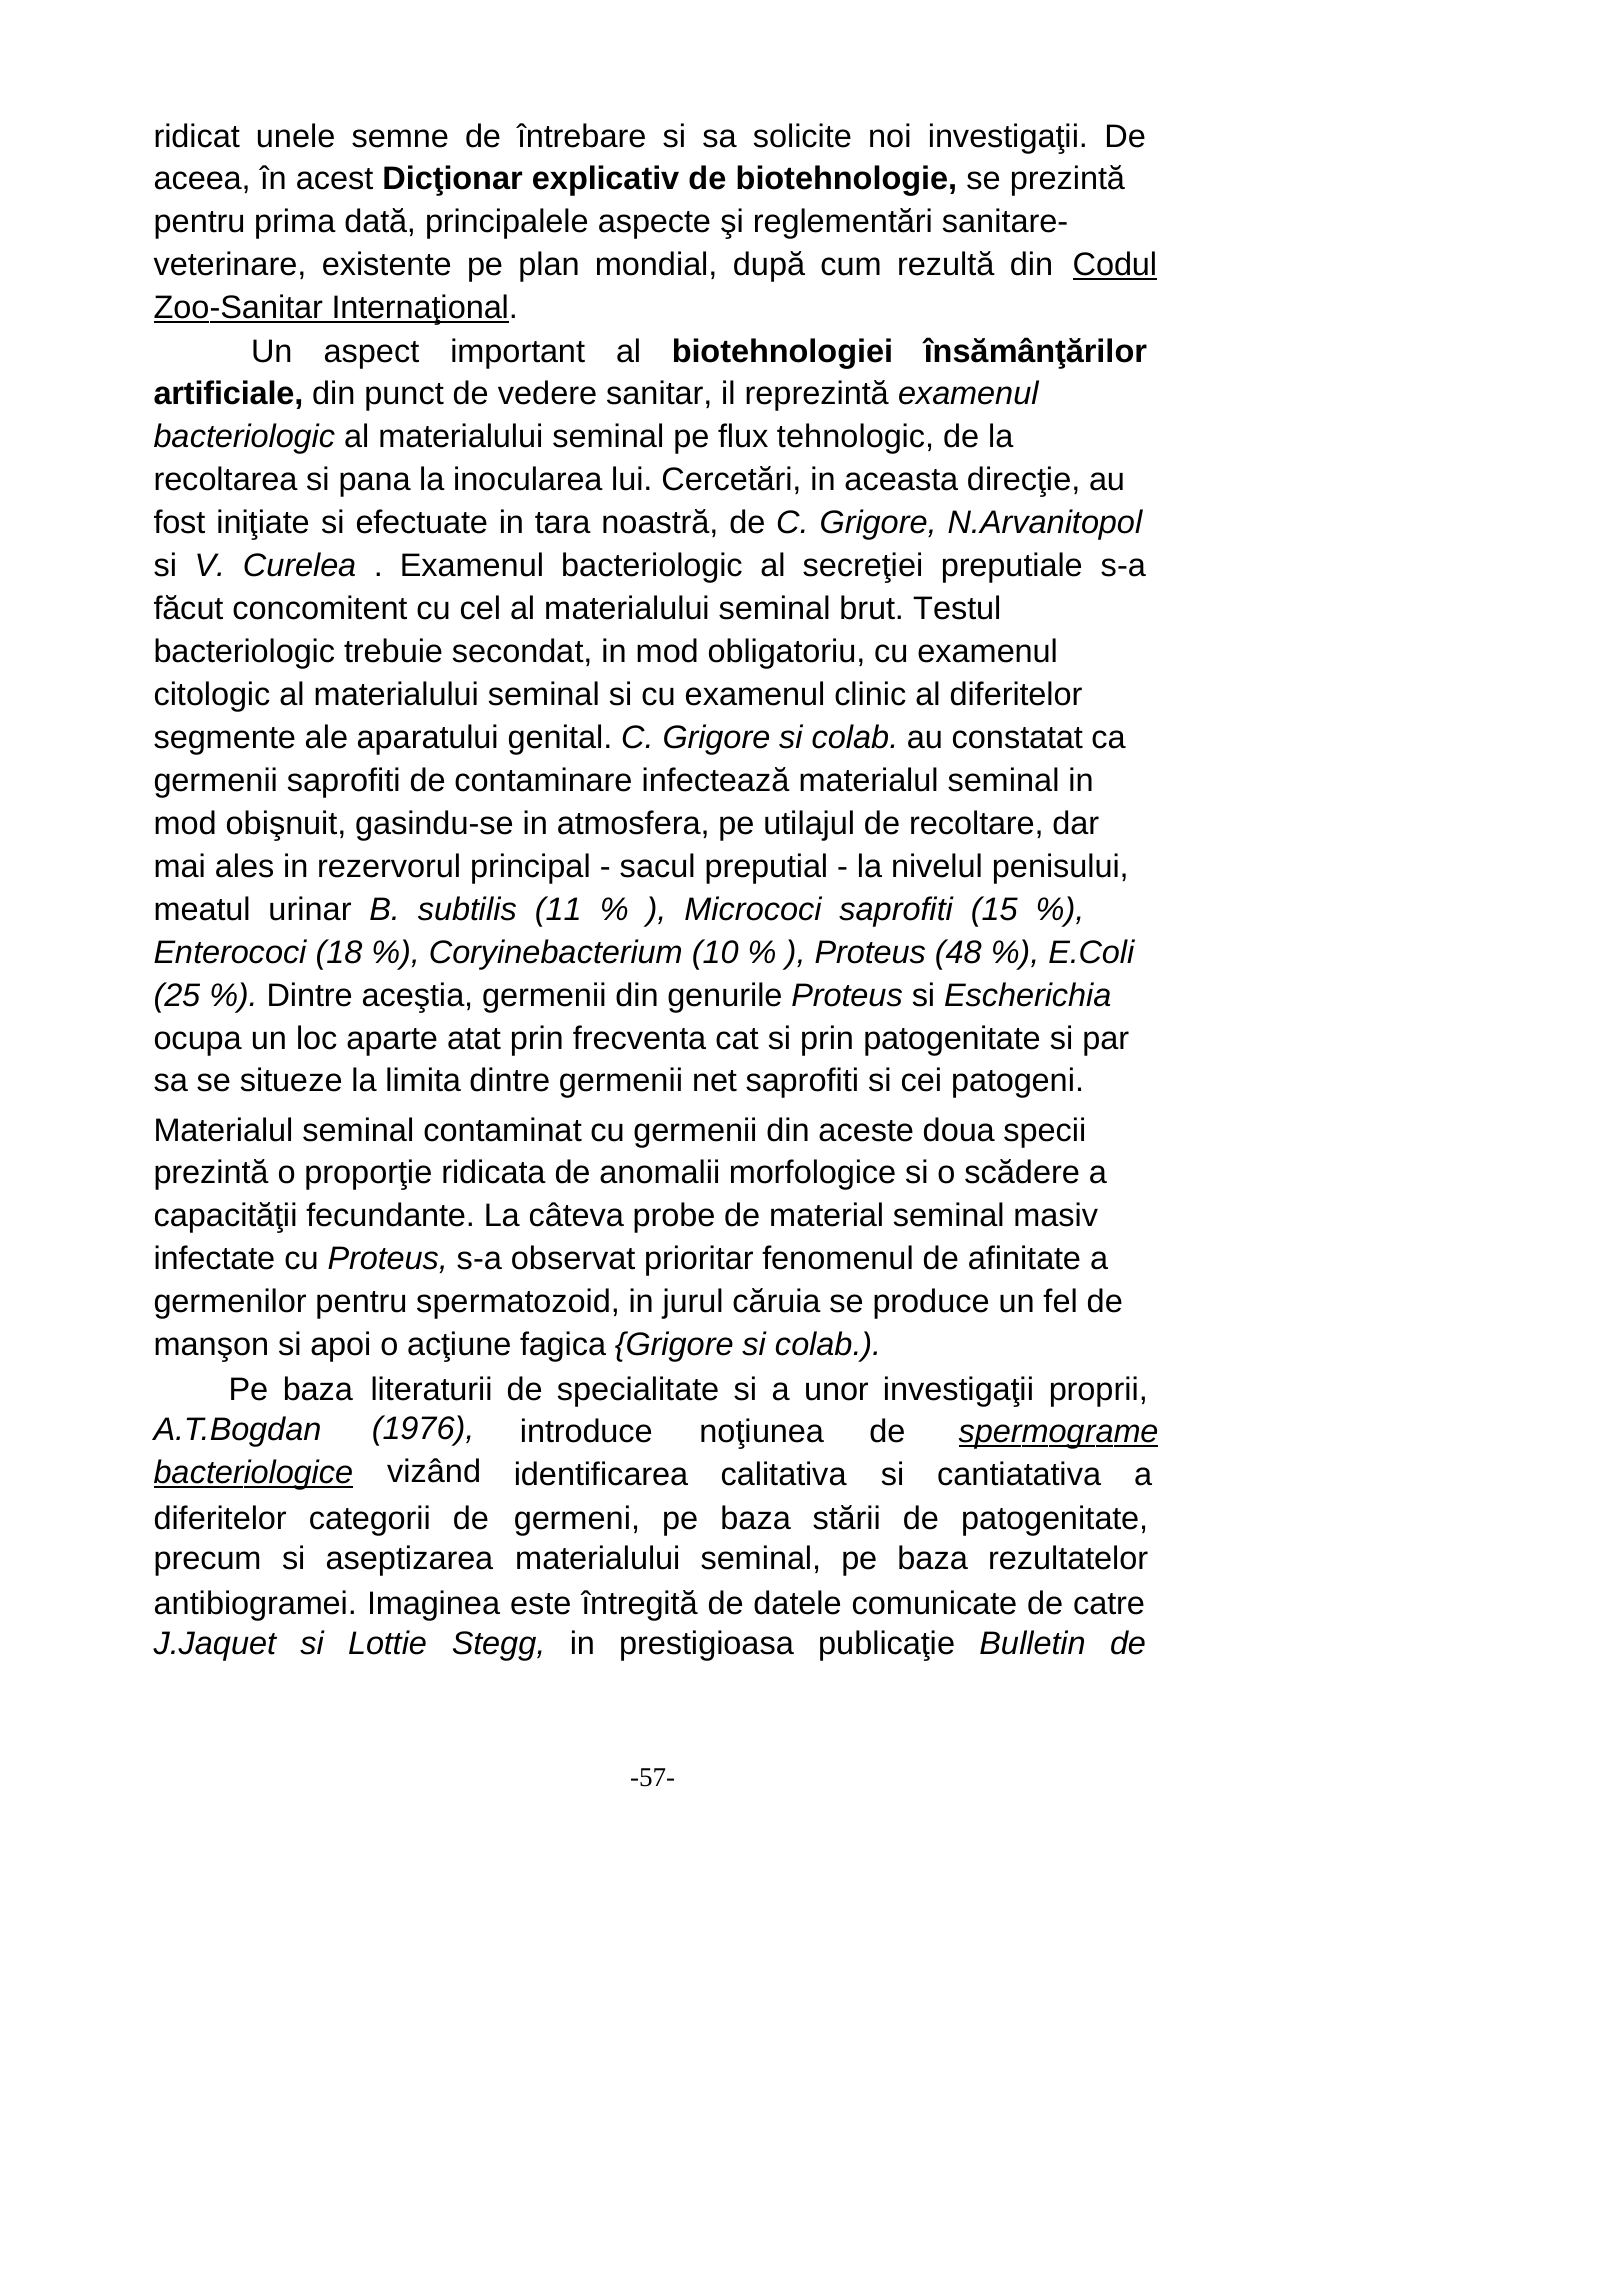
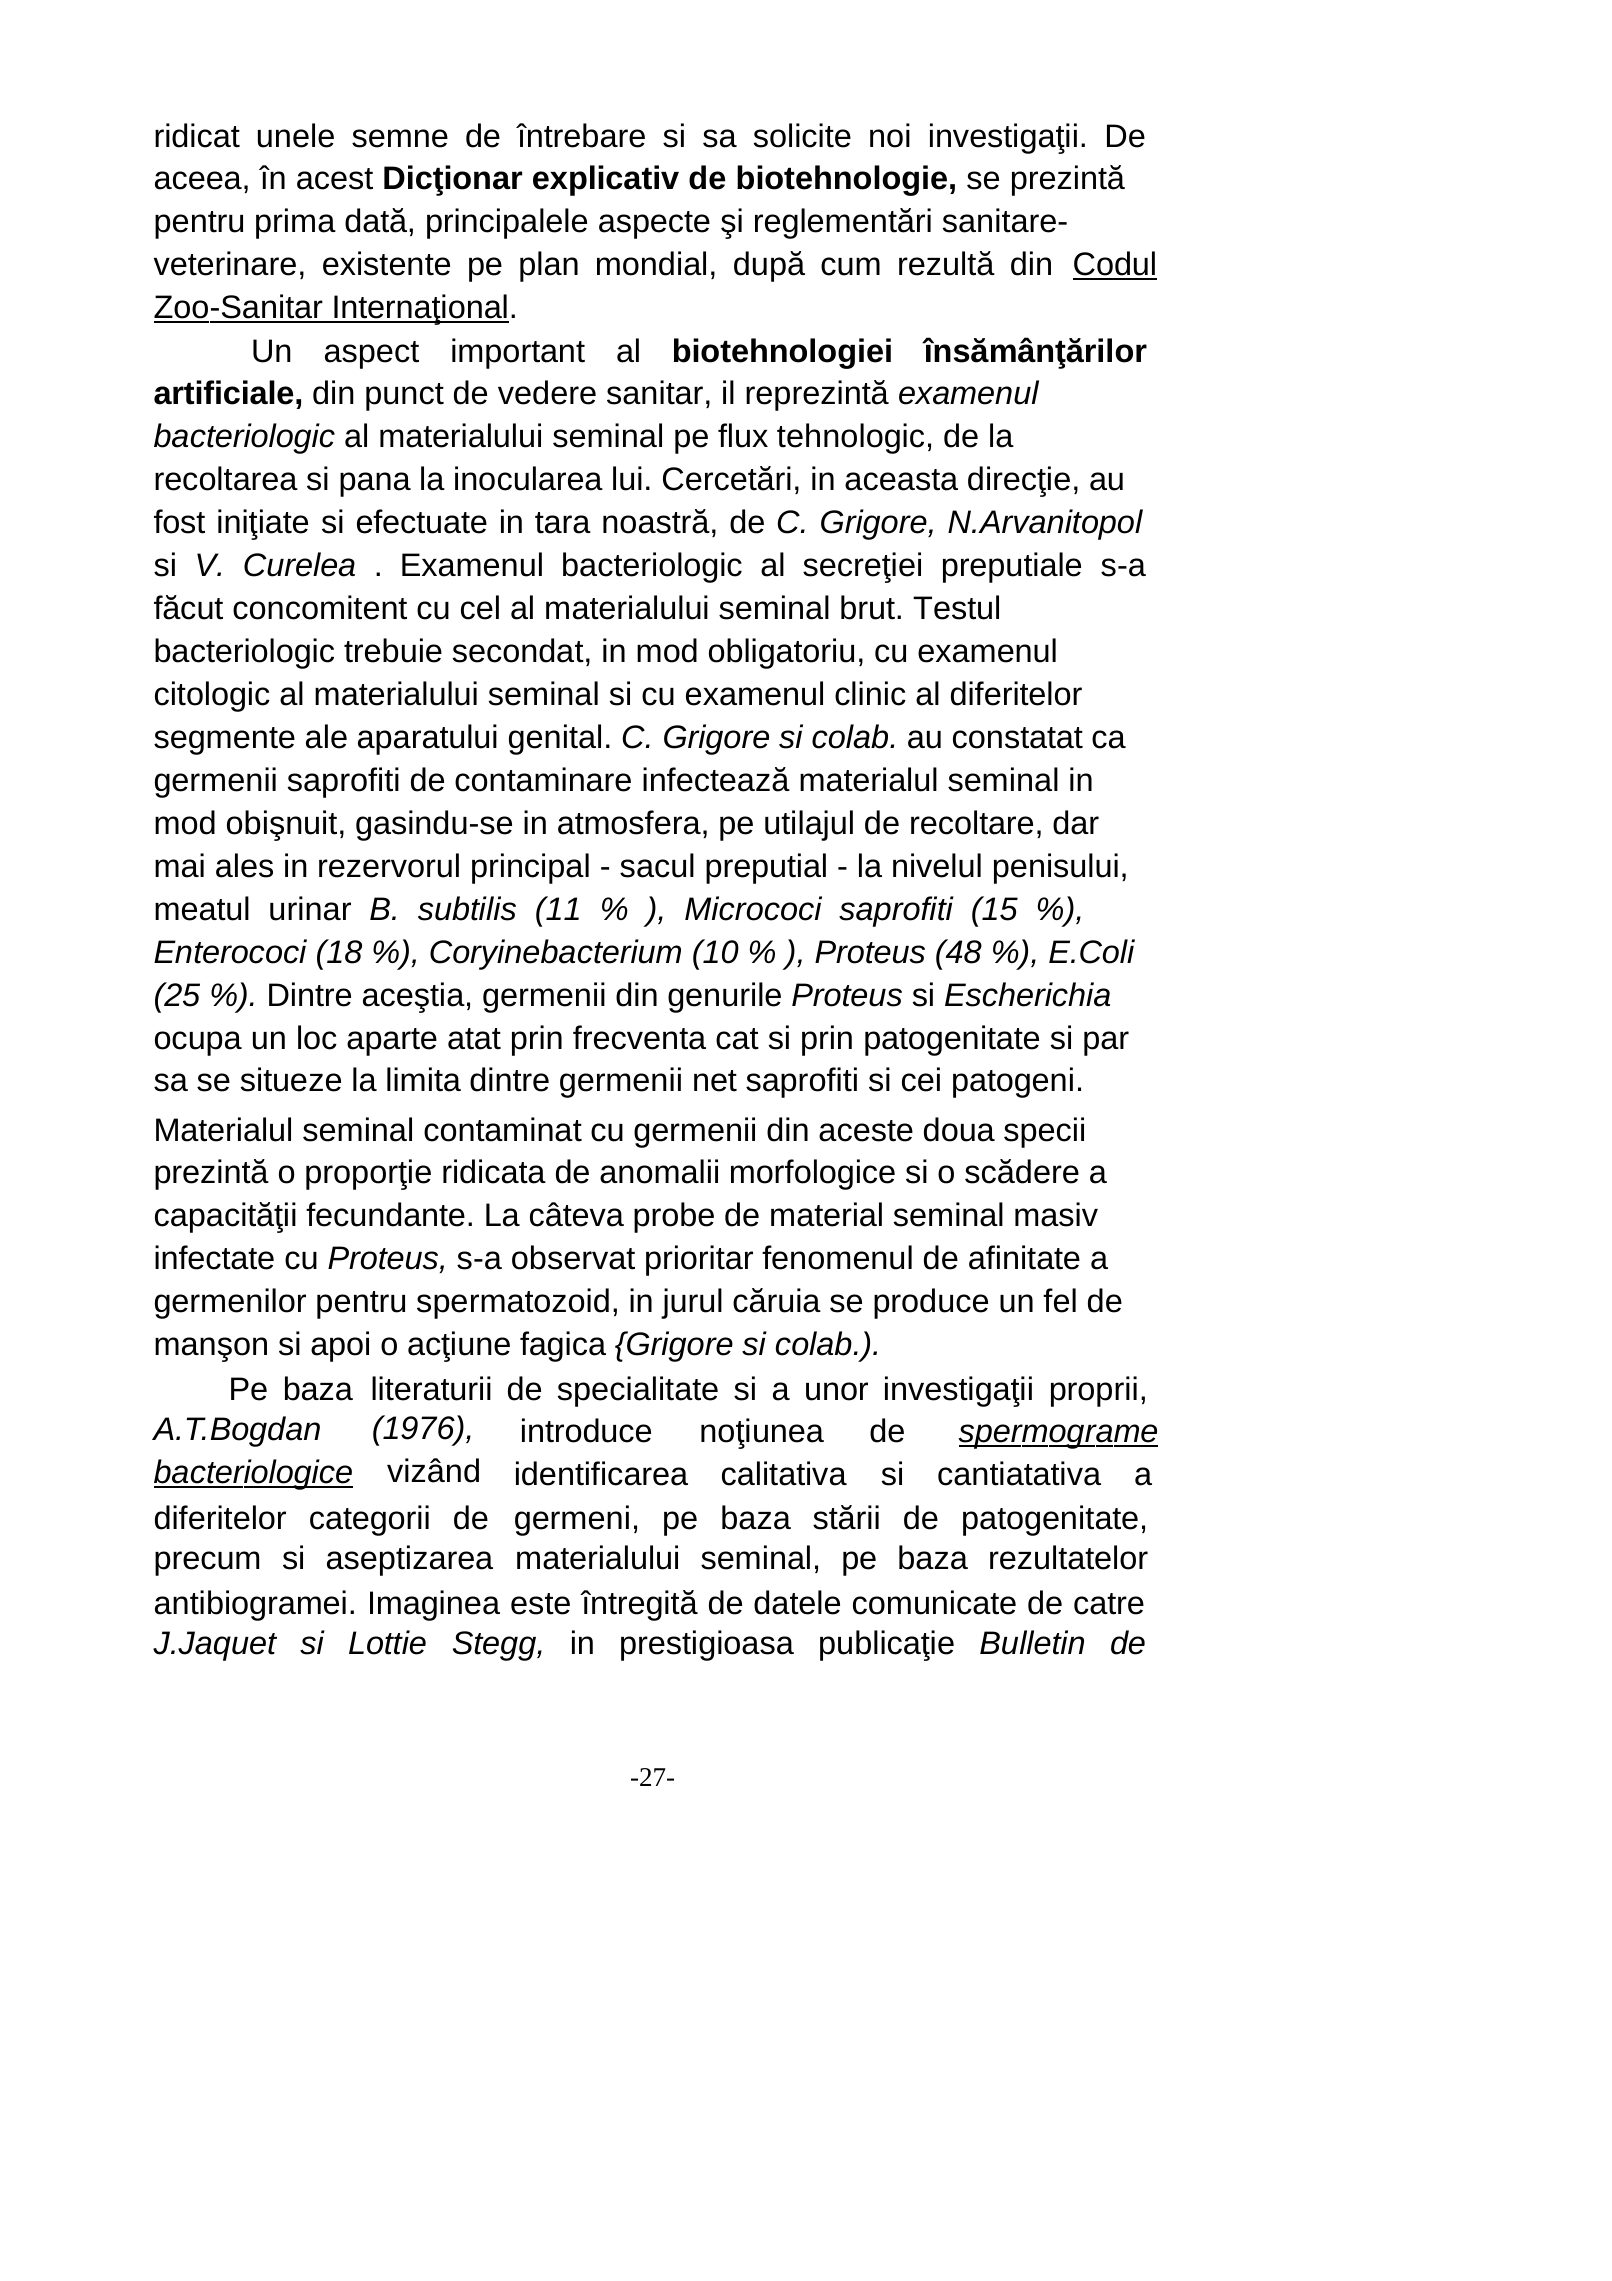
-57-: -57- -> -27-
